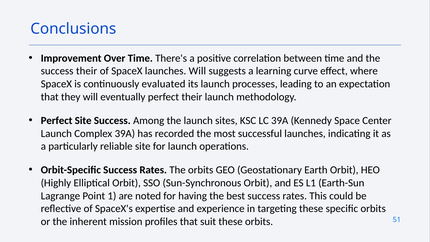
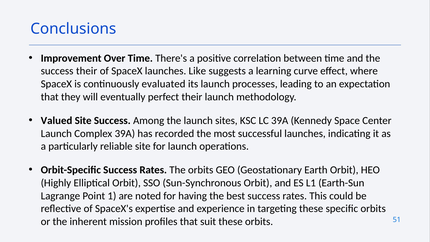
launches Will: Will -> Like
Perfect at (57, 120): Perfect -> Valued
